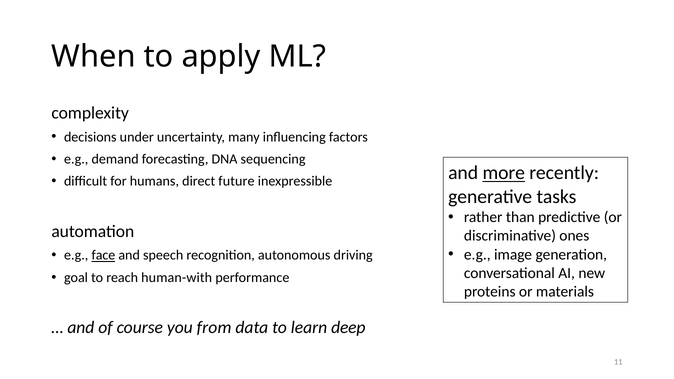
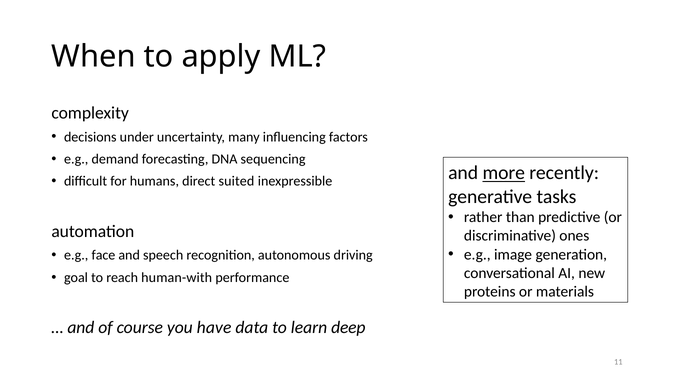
future: future -> suited
face underline: present -> none
from: from -> have
